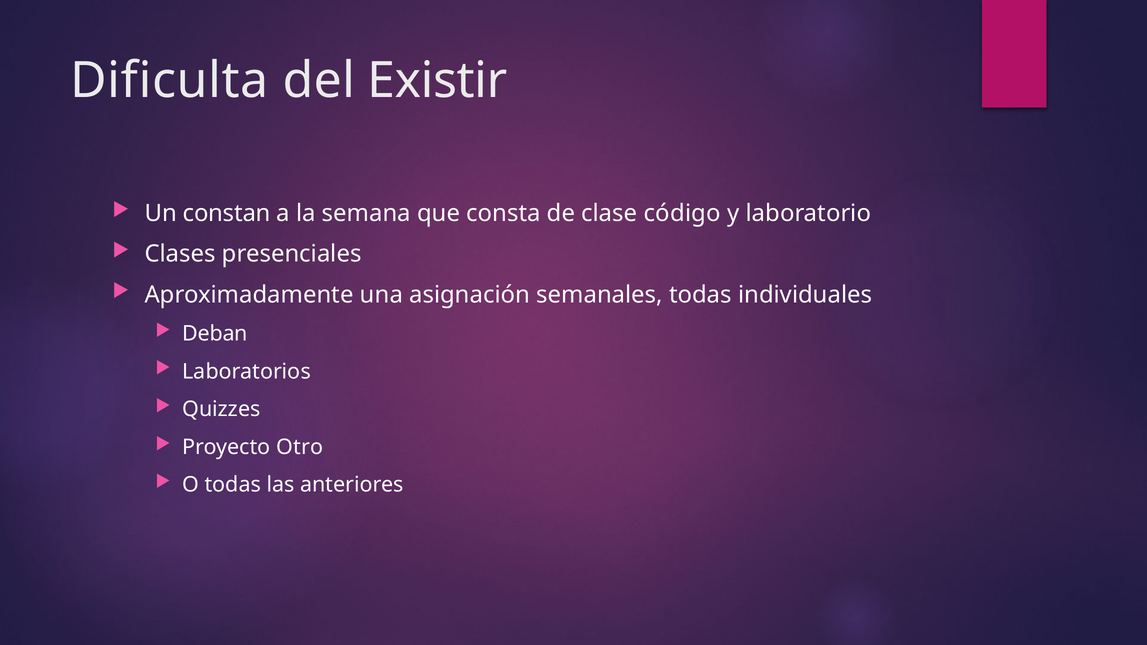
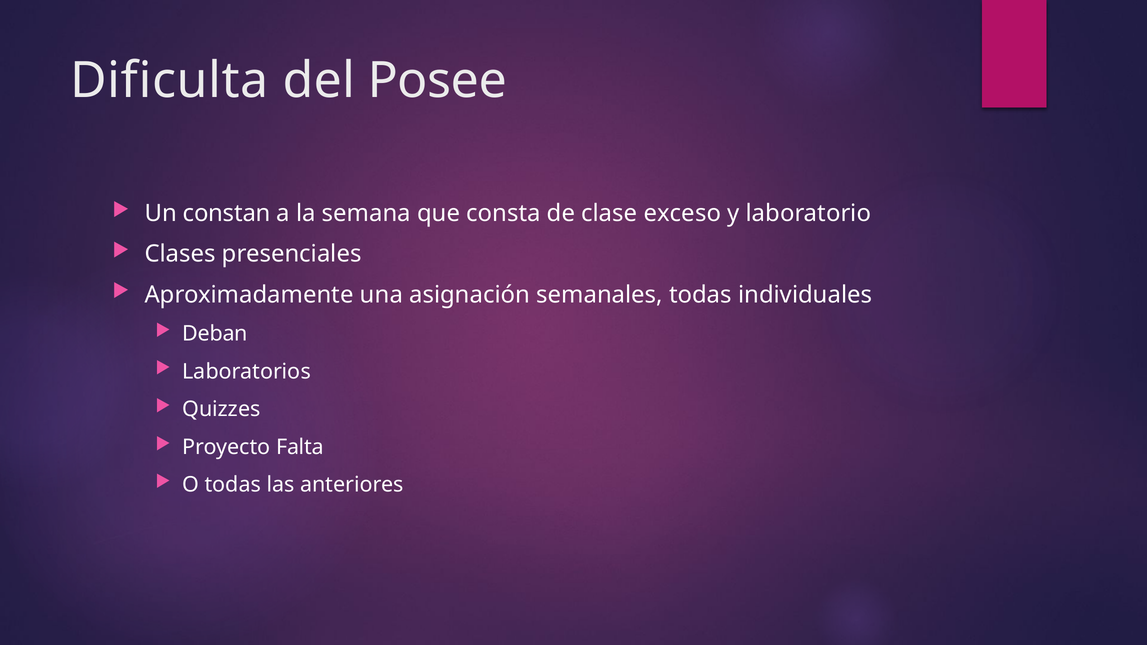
Existir: Existir -> Posee
código: código -> exceso
Otro: Otro -> Falta
